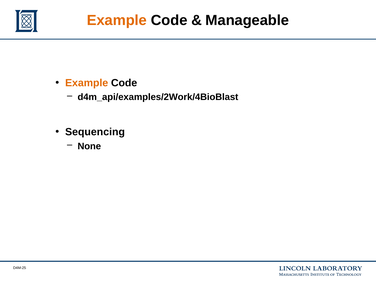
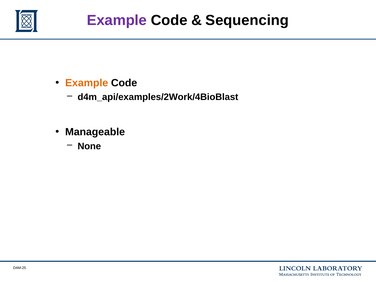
Example at (117, 20) colour: orange -> purple
Manageable: Manageable -> Sequencing
Sequencing: Sequencing -> Manageable
